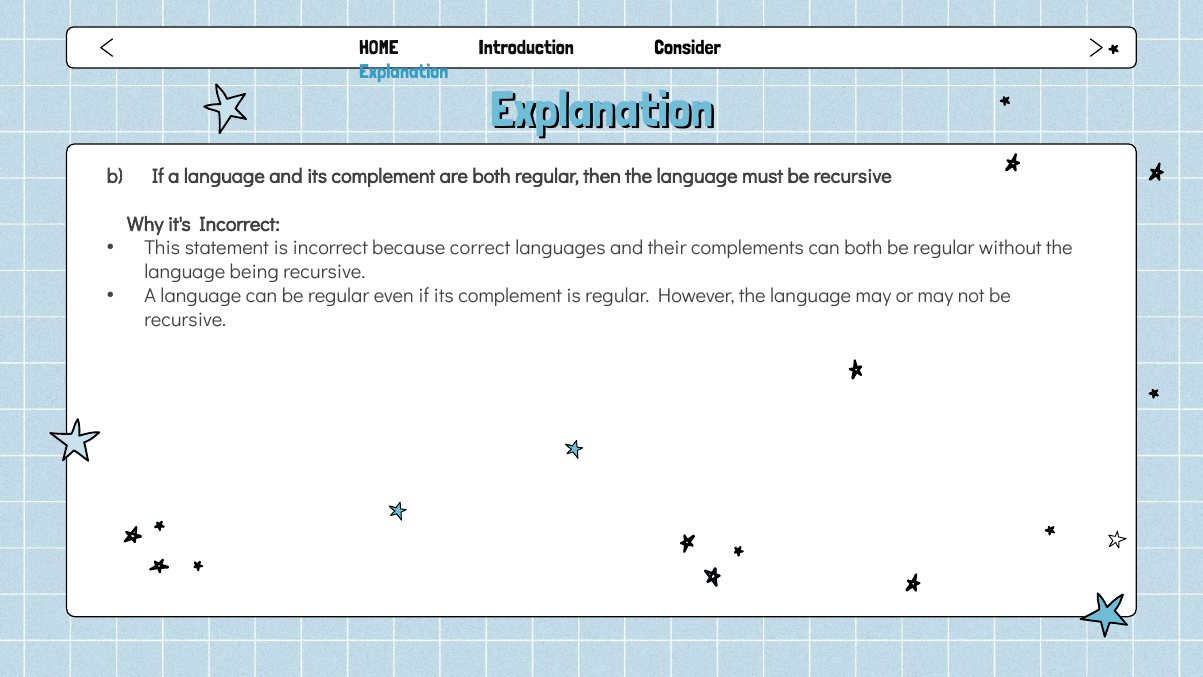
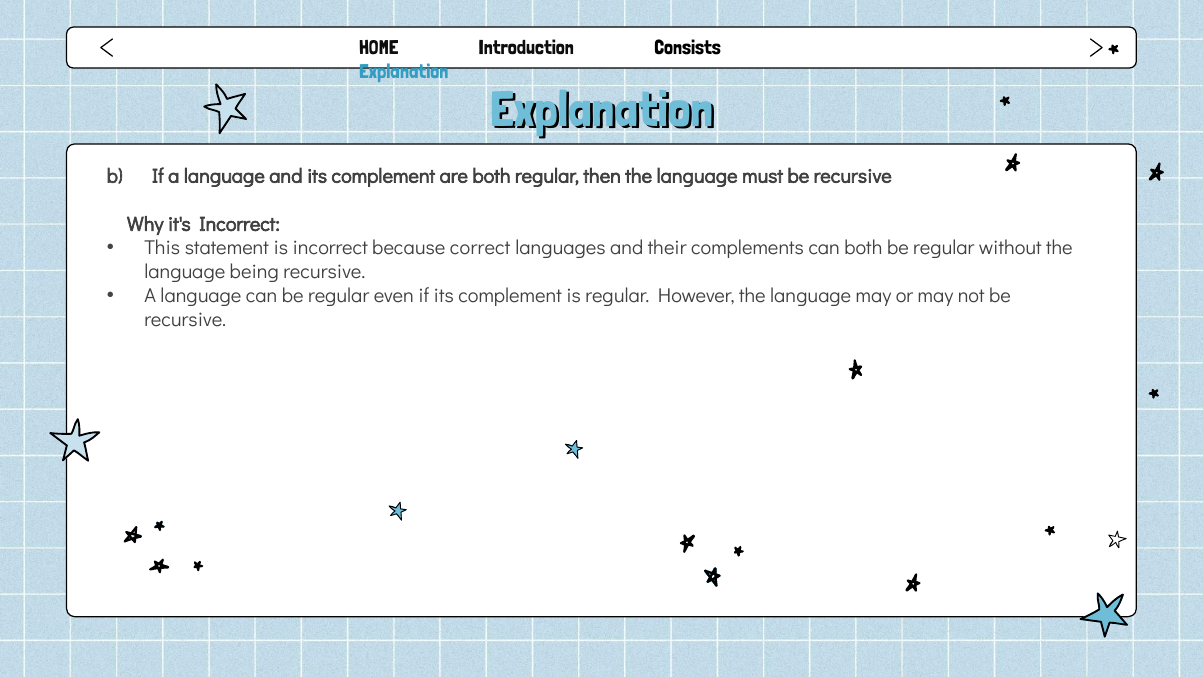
Consider: Consider -> Consists
